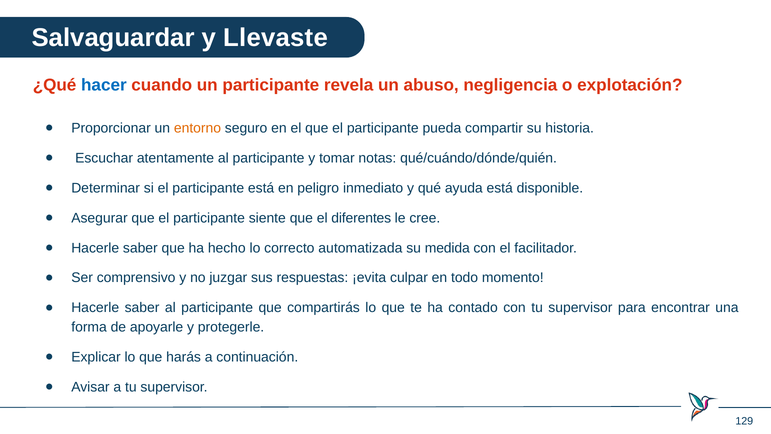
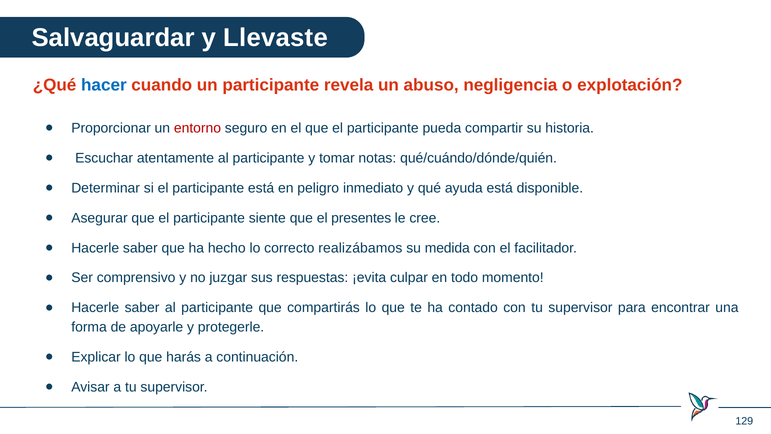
entorno colour: orange -> red
diferentes: diferentes -> presentes
automatizada: automatizada -> realizábamos
